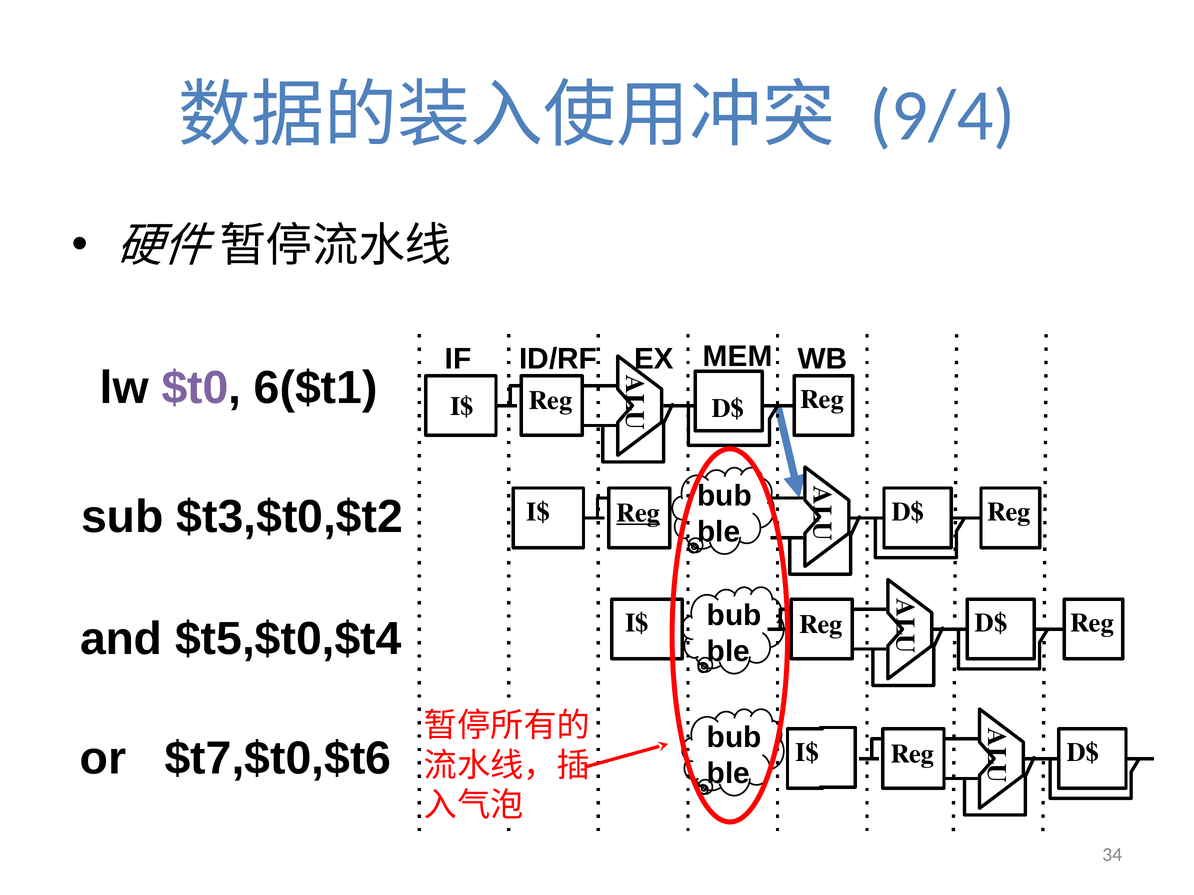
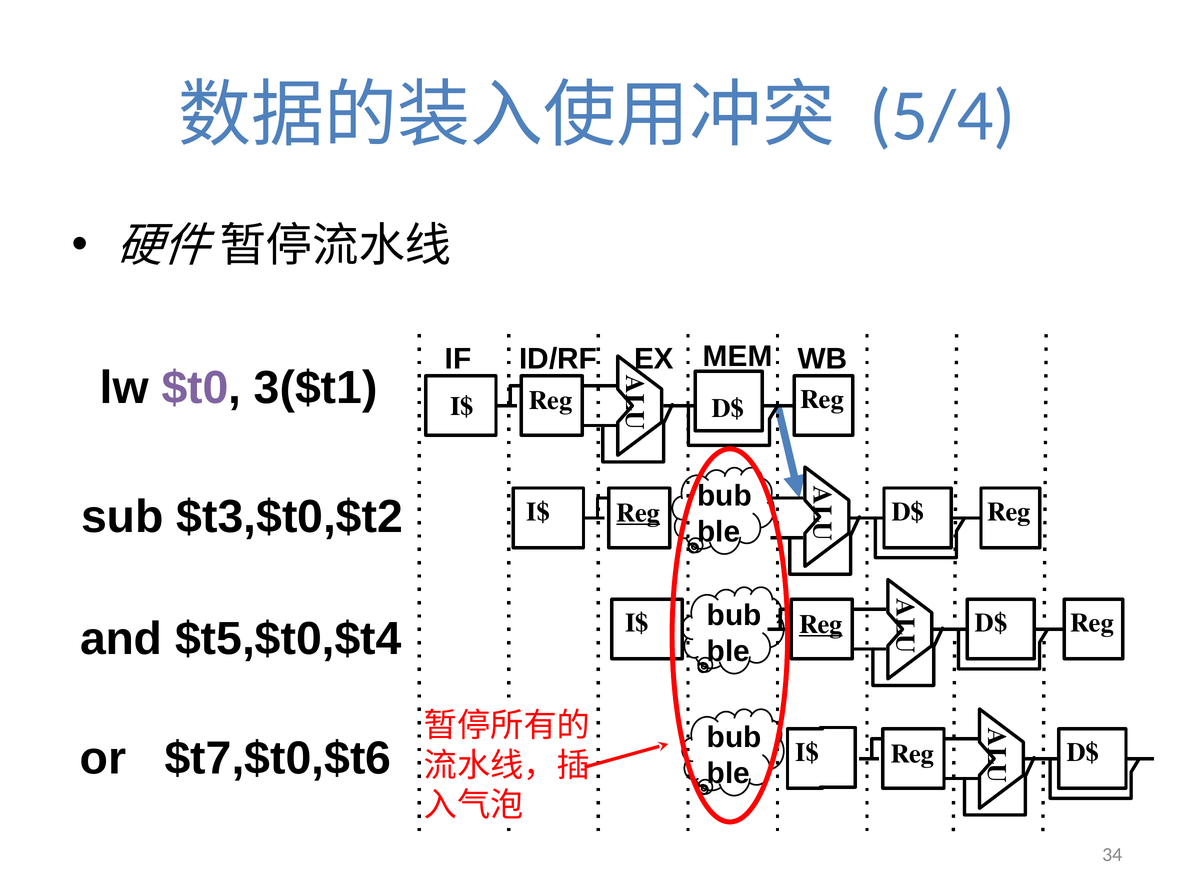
9/4: 9/4 -> 5/4
6($t1: 6($t1 -> 3($t1
Reg at (821, 625) underline: none -> present
